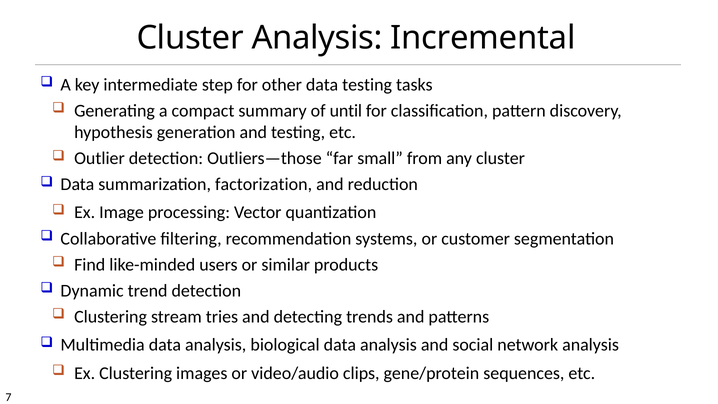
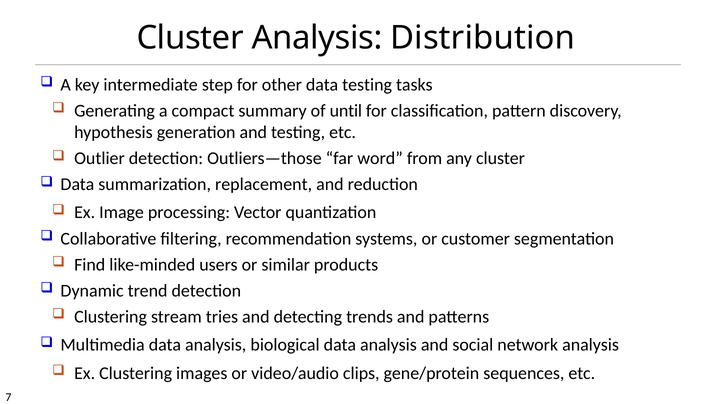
Incremental: Incremental -> Distribution
small: small -> word
factorization: factorization -> replacement
